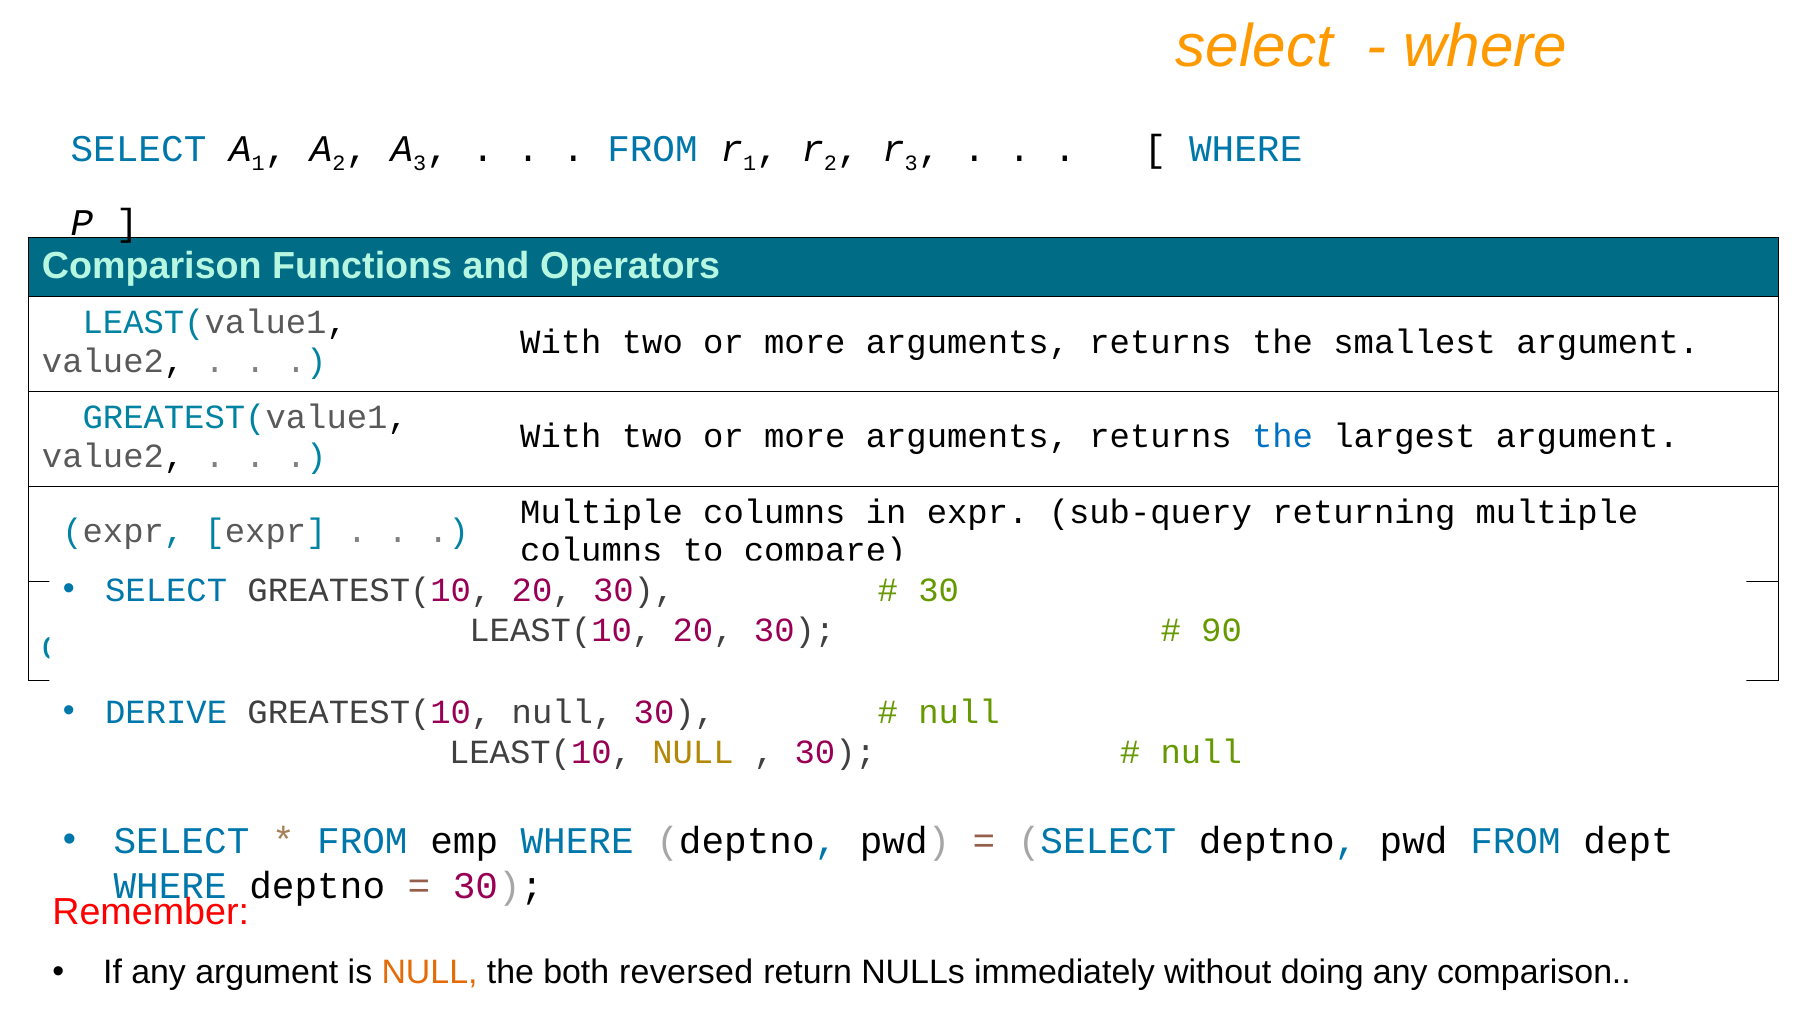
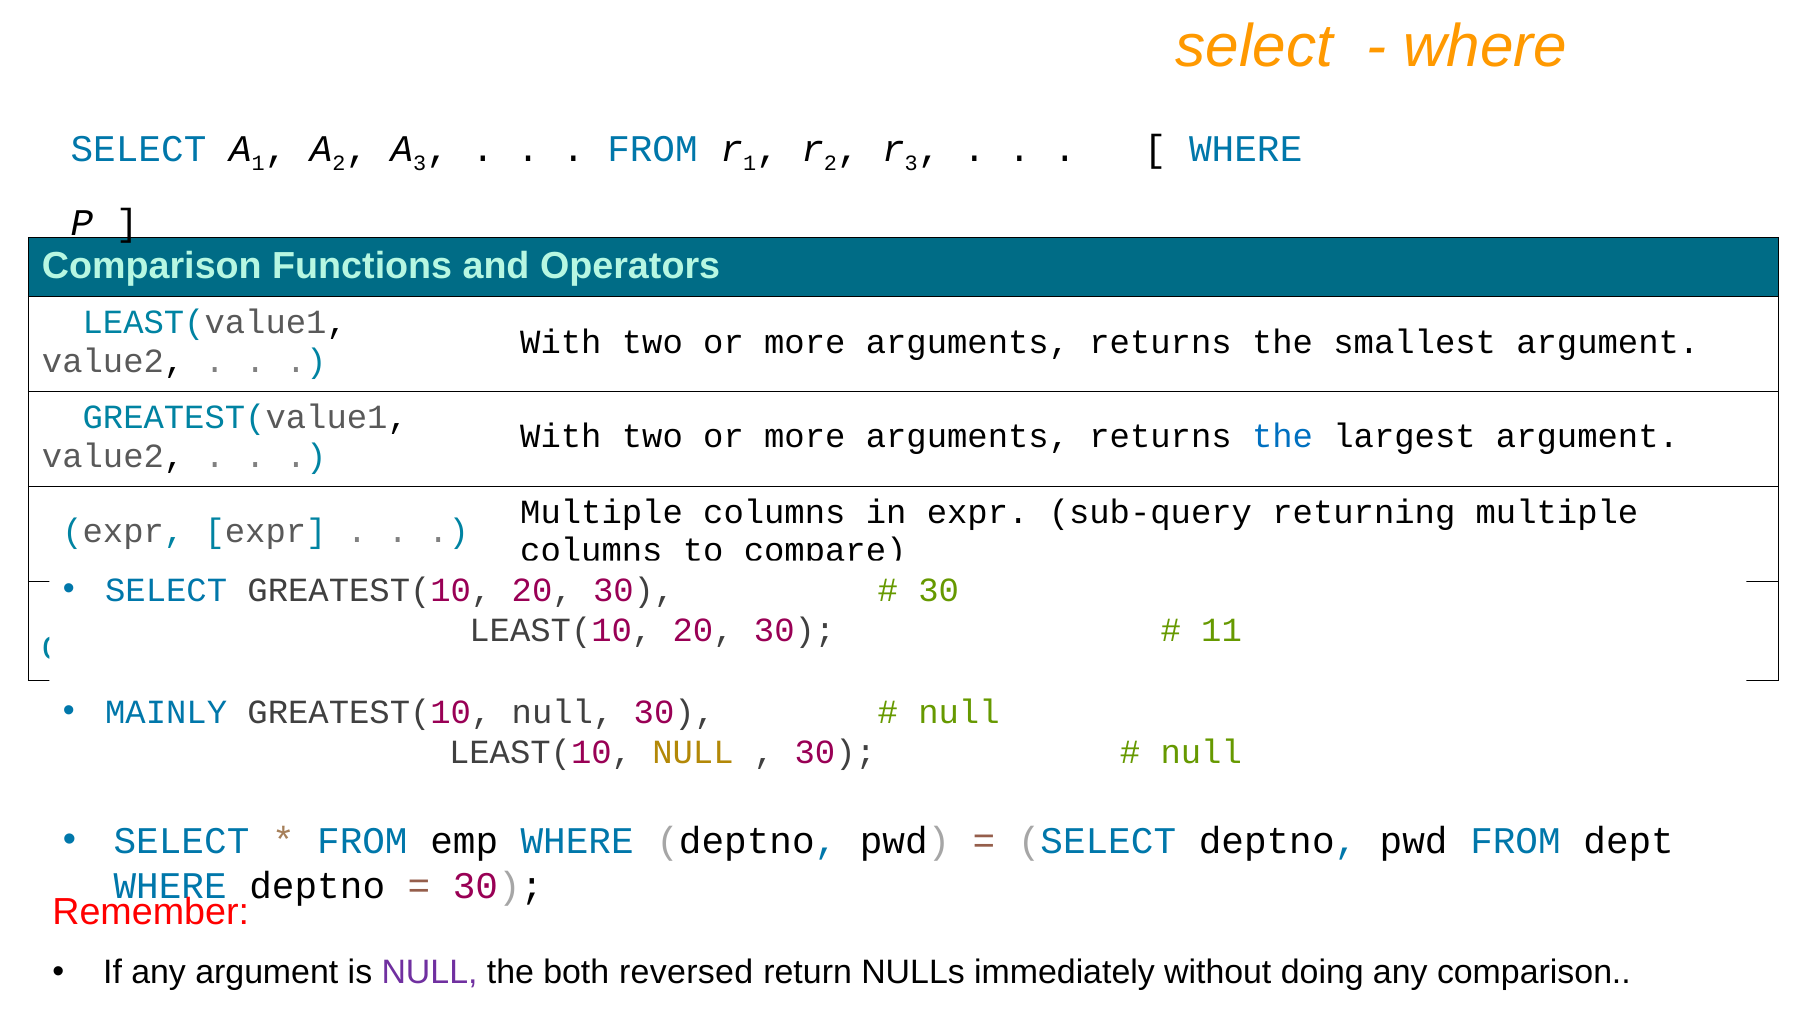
90: 90 -> 11
DERIVE: DERIVE -> MAINLY
NULL at (430, 973) colour: orange -> purple
